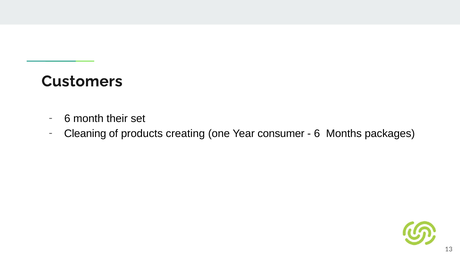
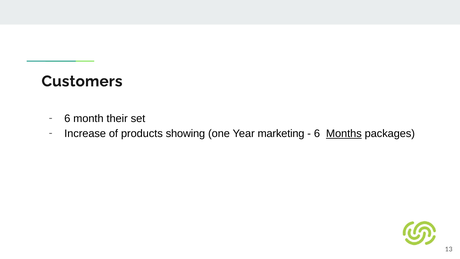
Cleaning: Cleaning -> Increase
creating: creating -> showing
consumer: consumer -> marketing
Months underline: none -> present
